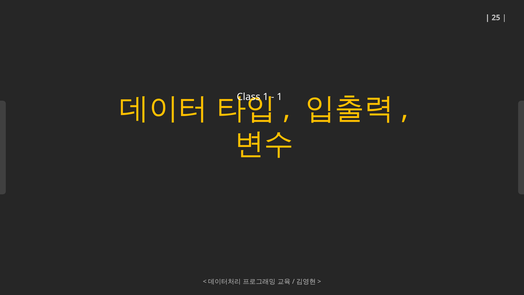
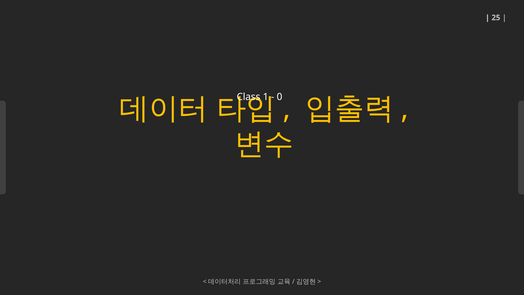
1 at (280, 97): 1 -> 0
